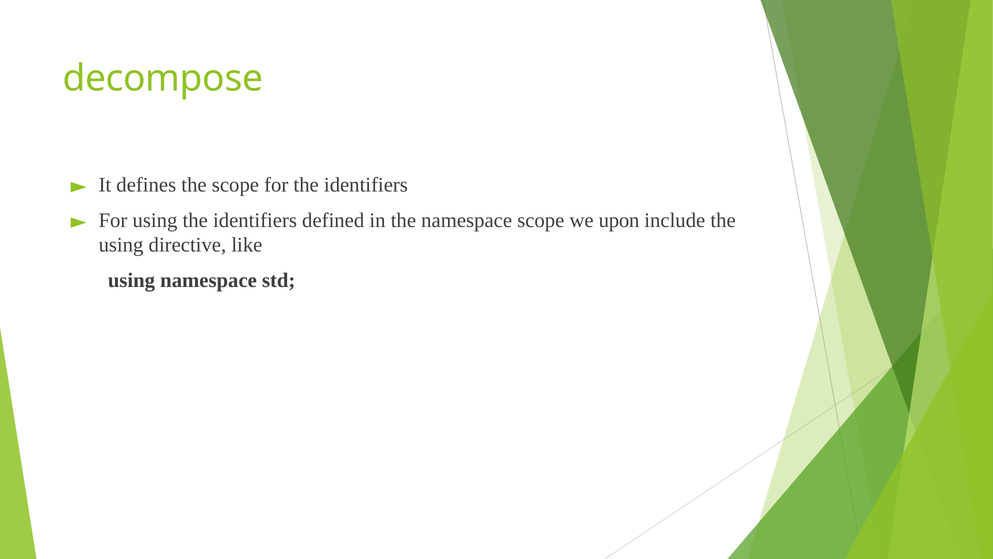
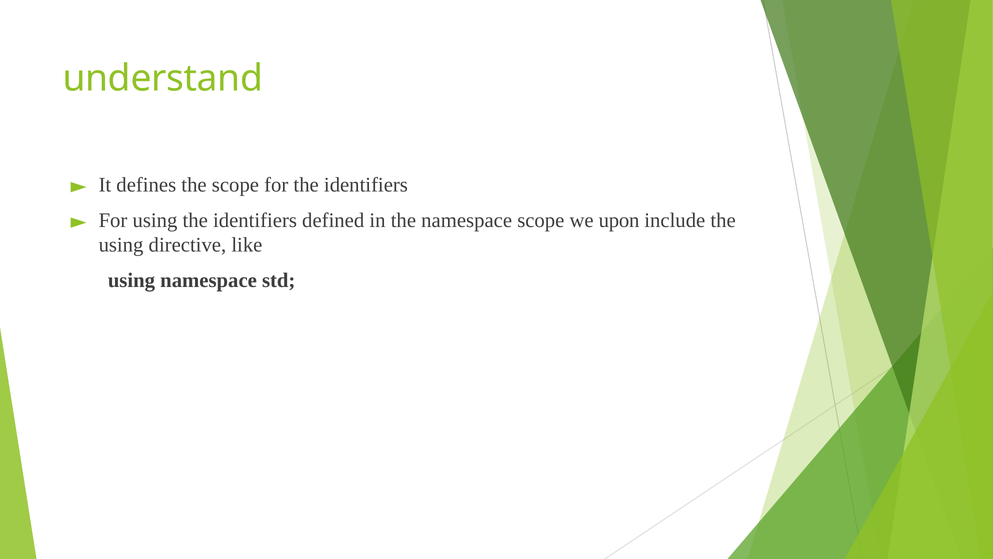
decompose: decompose -> understand
